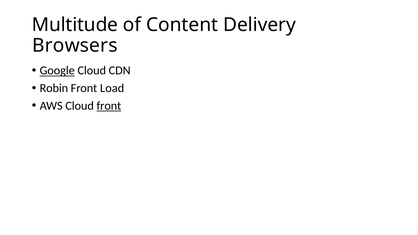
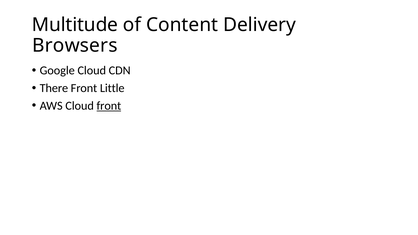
Google underline: present -> none
Robin: Robin -> There
Load: Load -> Little
